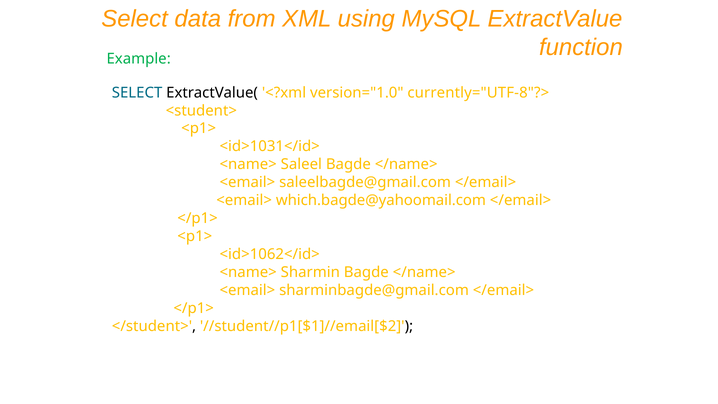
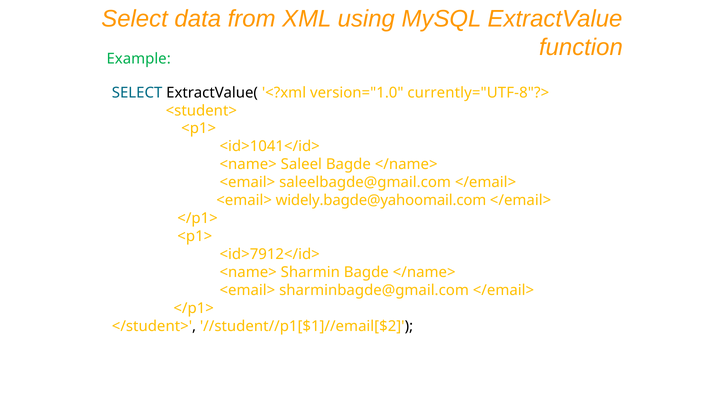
<id>1031</id>: <id>1031</id> -> <id>1041</id>
which.bagde@yahoomail.com: which.bagde@yahoomail.com -> widely.bagde@yahoomail.com
<id>1062</id>: <id>1062</id> -> <id>7912</id>
